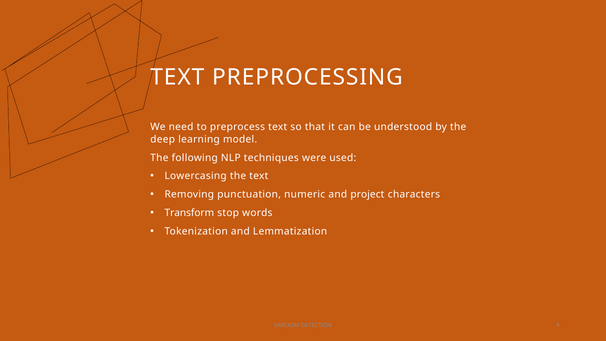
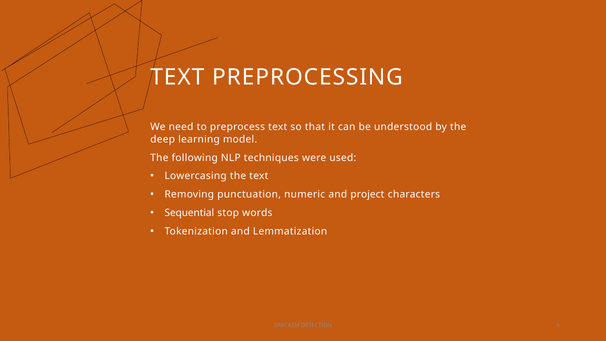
Transform: Transform -> Sequential
